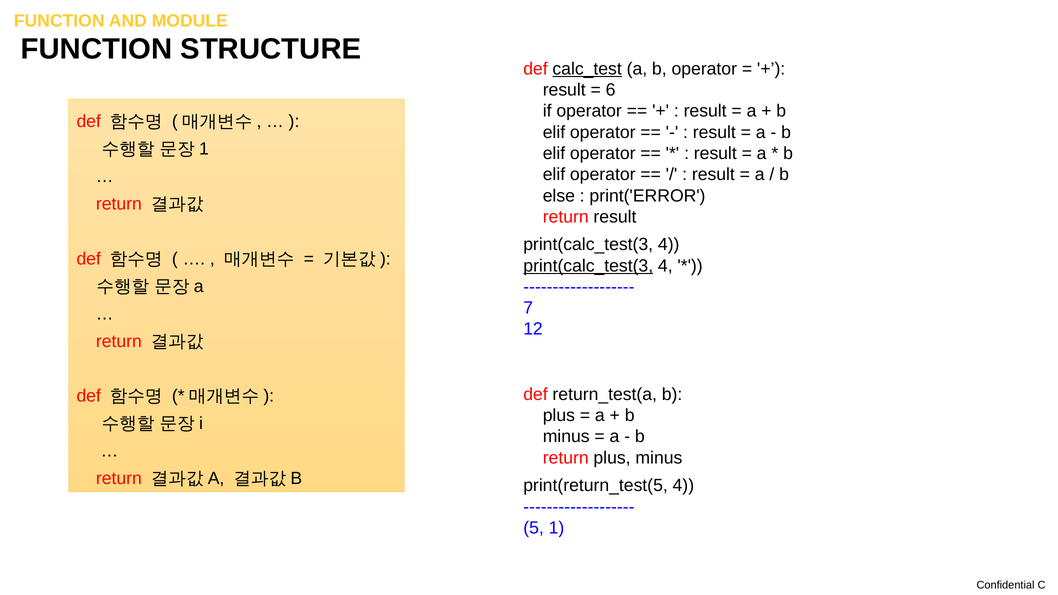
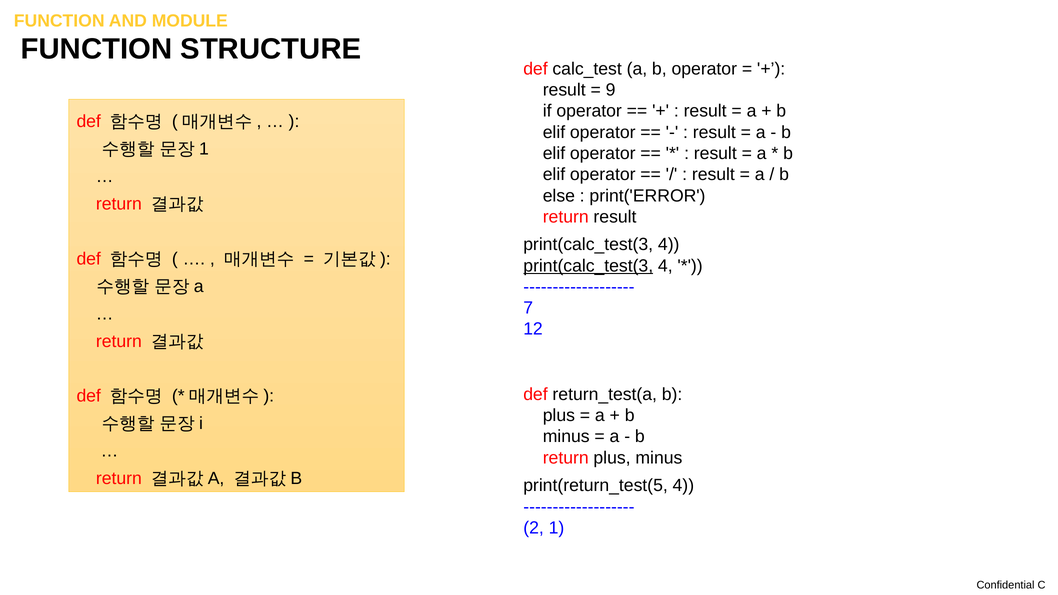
calc_test underline: present -> none
6: 6 -> 9
5: 5 -> 2
